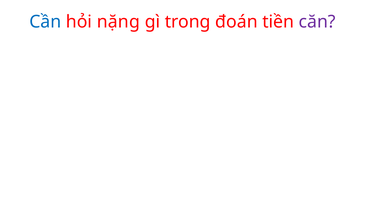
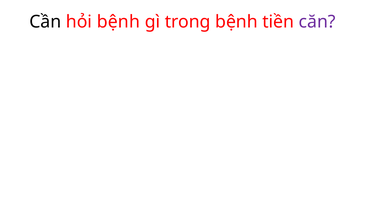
Cần colour: blue -> black
hỏi nặng: nặng -> bệnh
trong đoán: đoán -> bệnh
